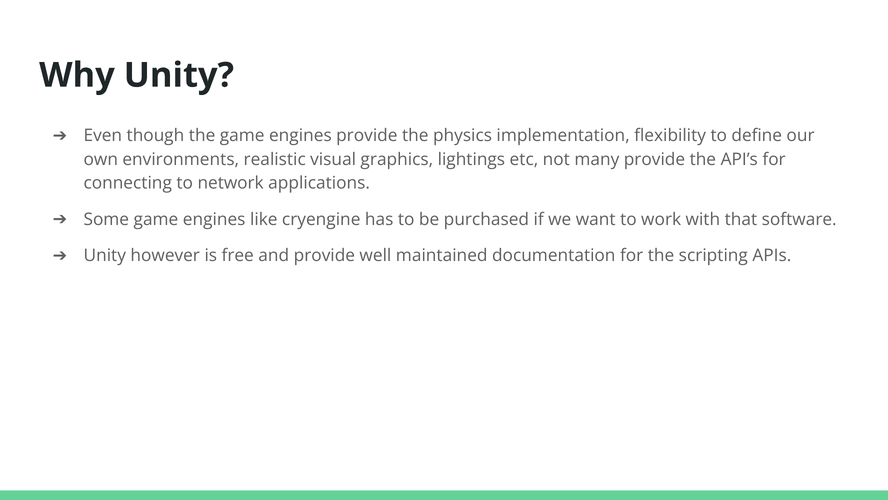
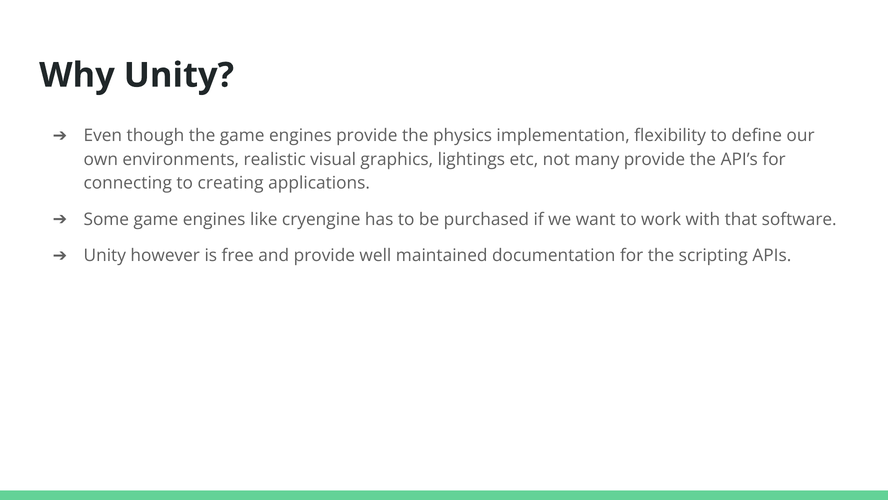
network: network -> creating
